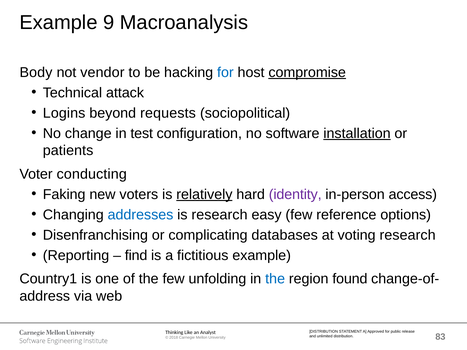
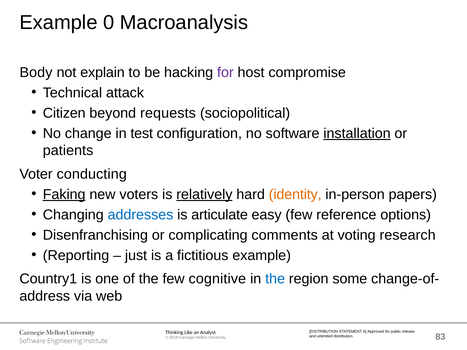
9: 9 -> 0
vendor: vendor -> explain
for at (225, 72) colour: blue -> purple
compromise underline: present -> none
Logins: Logins -> Citizen
Faking underline: none -> present
identity colour: purple -> orange
access: access -> papers
is research: research -> articulate
databases: databases -> comments
find: find -> just
unfolding: unfolding -> cognitive
found: found -> some
